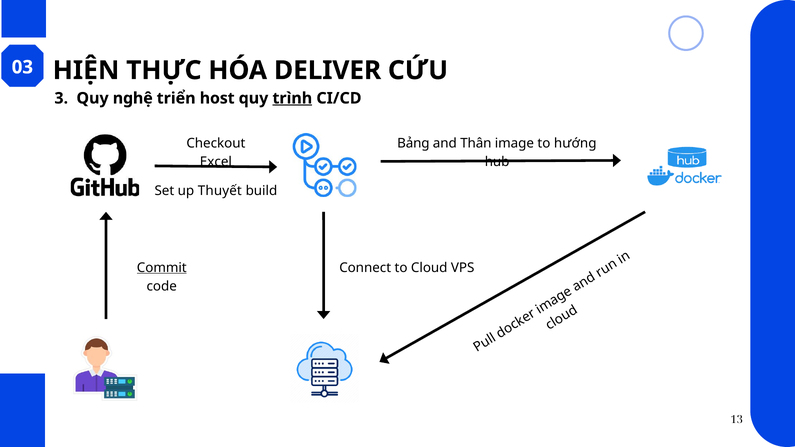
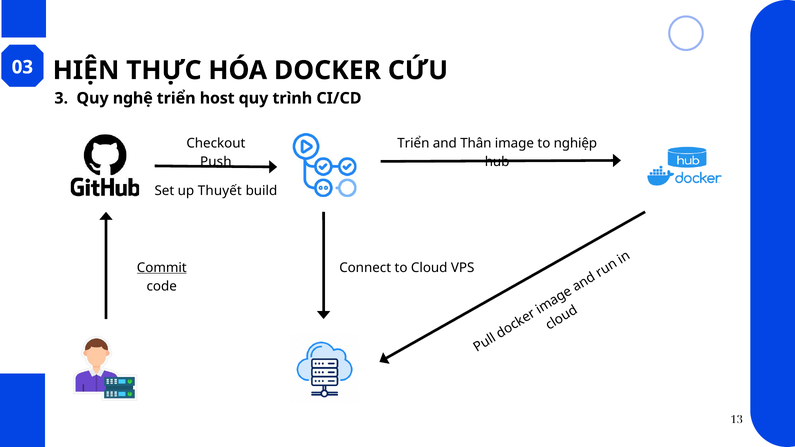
DELIVER: DELIVER -> DOCKER
trình underline: present -> none
Bảng at (413, 143): Bảng -> Triển
hướng: hướng -> nghiệp
Excel: Excel -> Push
